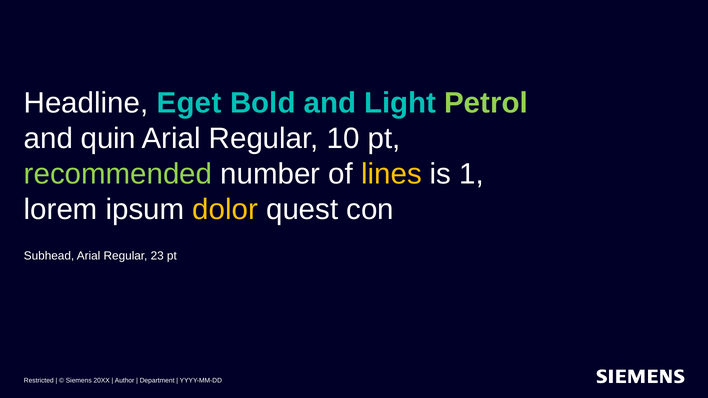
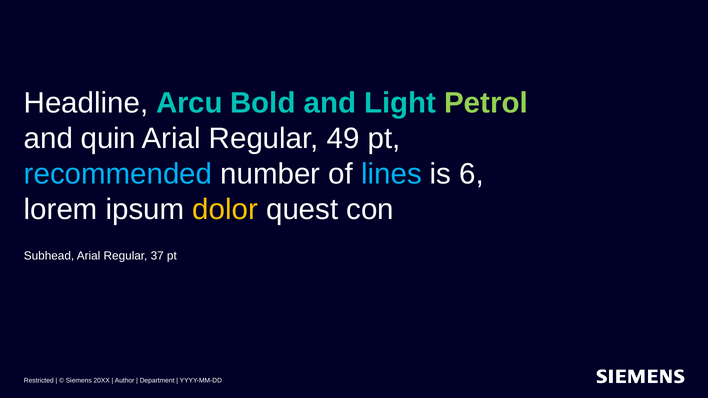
Eget: Eget -> Arcu
10: 10 -> 49
recommended colour: light green -> light blue
lines colour: yellow -> light blue
1: 1 -> 6
23: 23 -> 37
